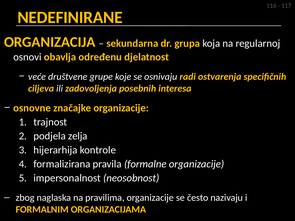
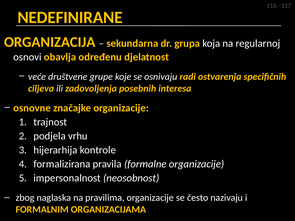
zelja: zelja -> vrhu
